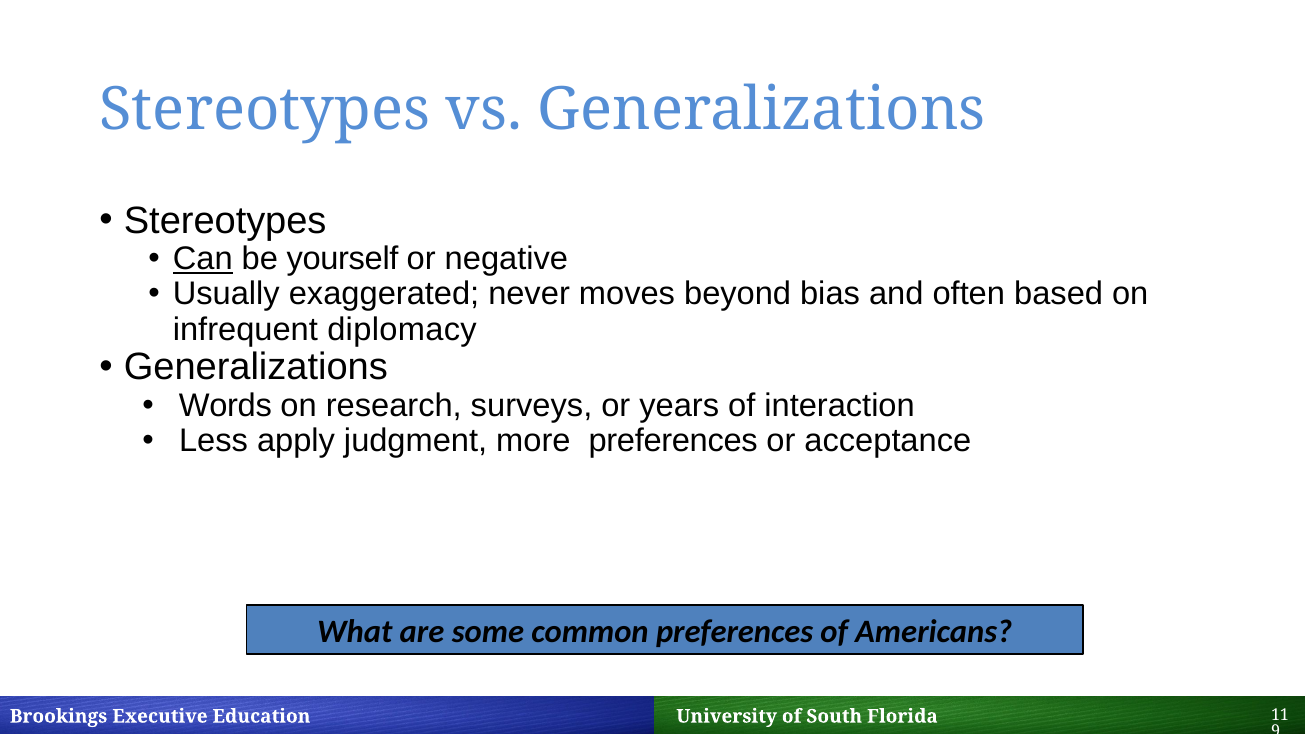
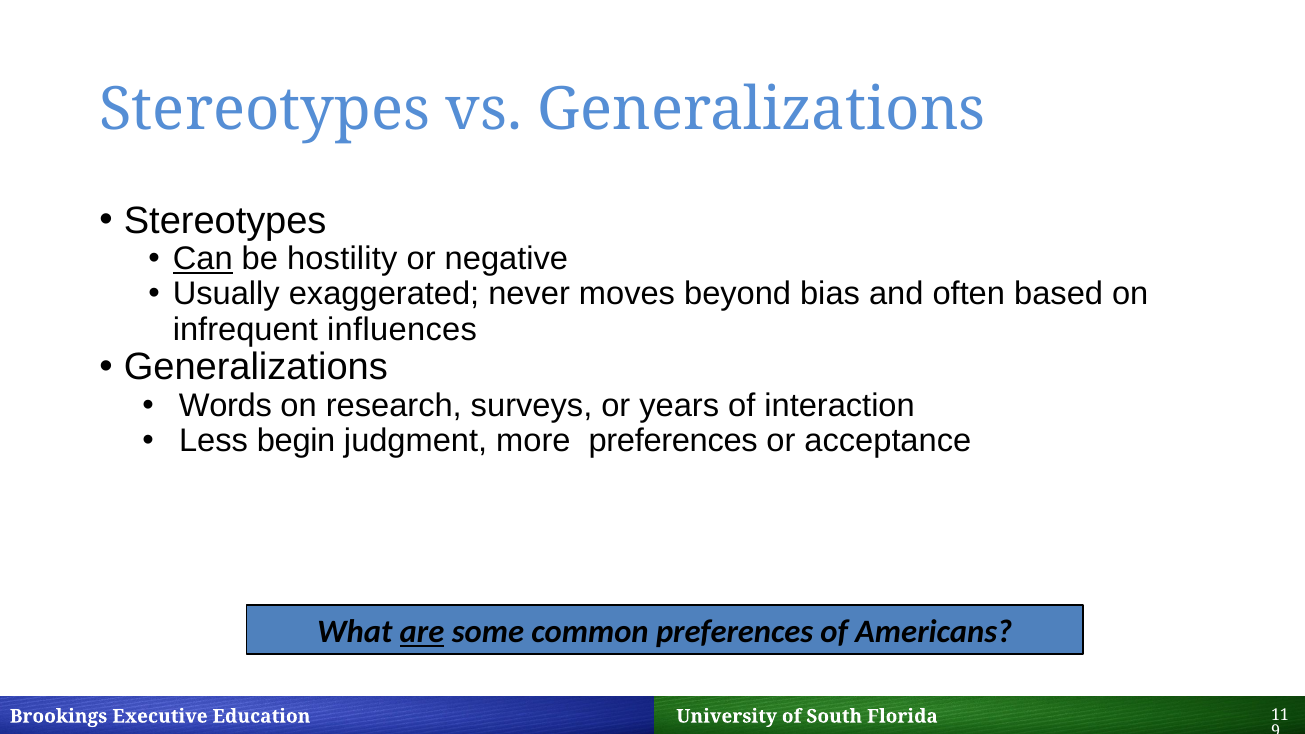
yourself: yourself -> hostility
diplomacy: diplomacy -> influences
apply: apply -> begin
are underline: none -> present
